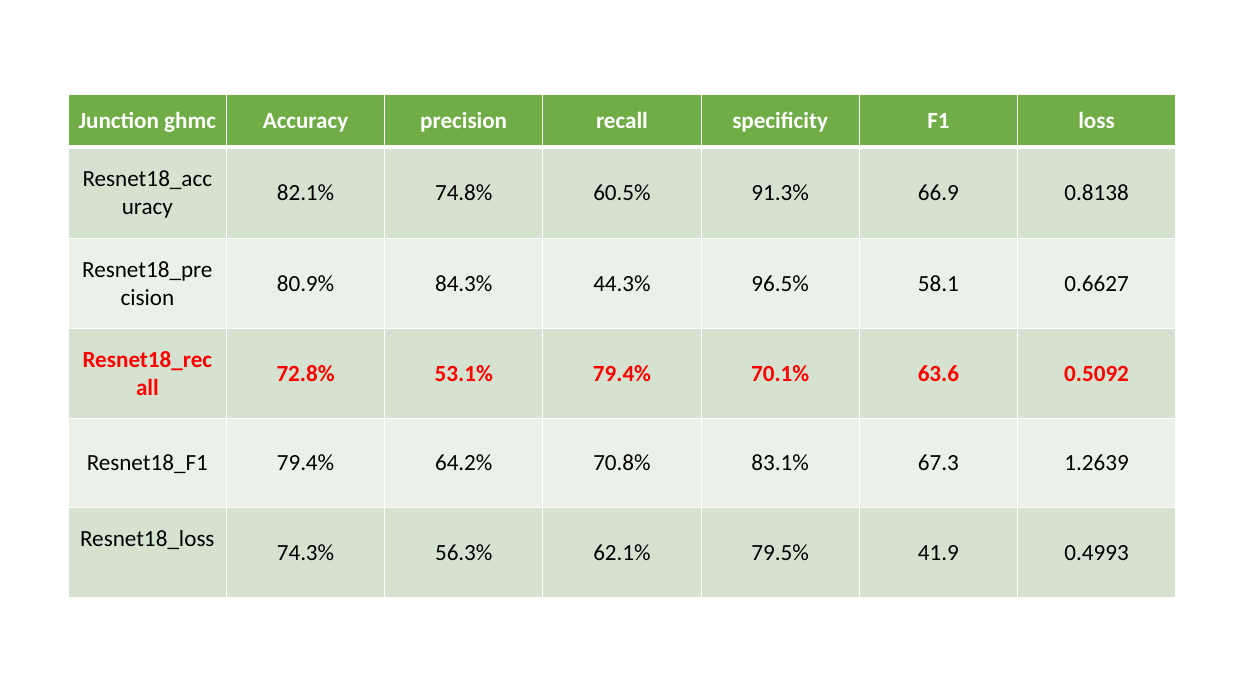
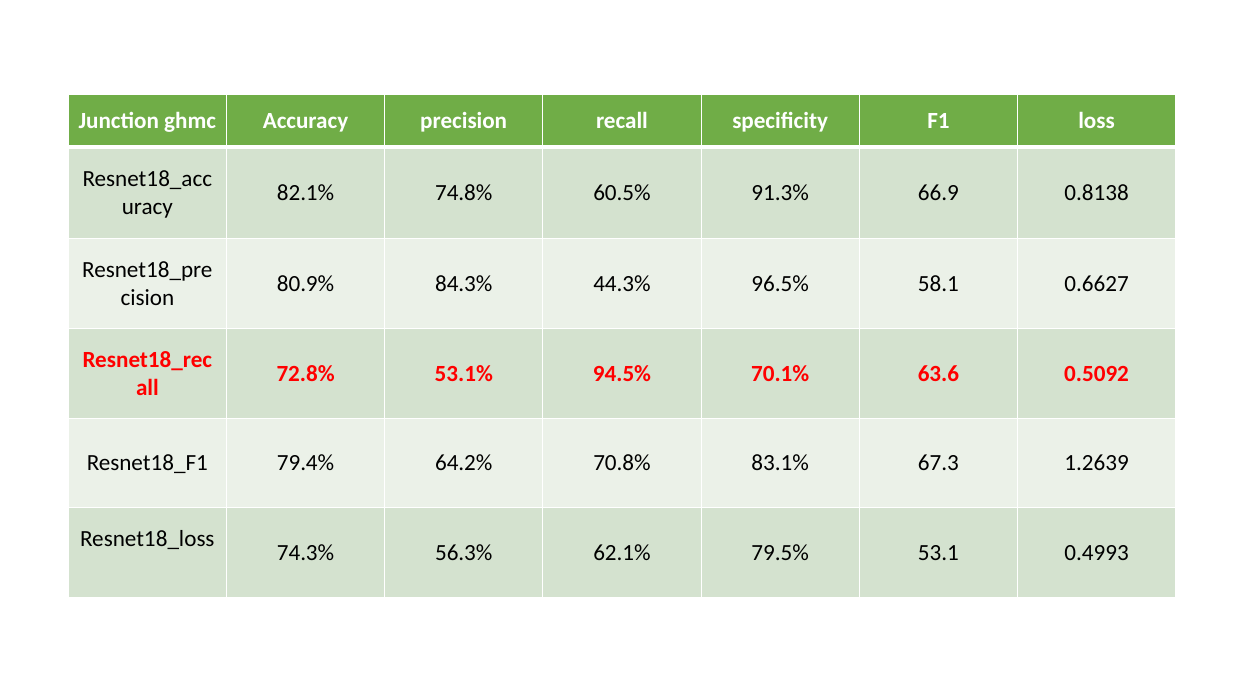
53.1% 79.4%: 79.4% -> 94.5%
41.9: 41.9 -> 53.1
